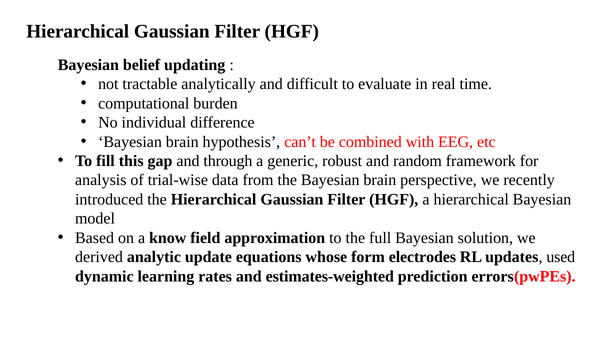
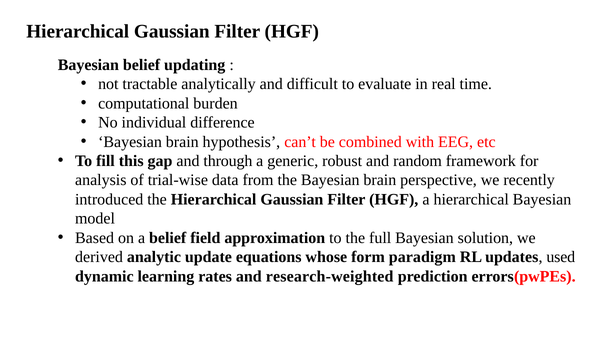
a know: know -> belief
electrodes: electrodes -> paradigm
estimates-weighted: estimates-weighted -> research-weighted
